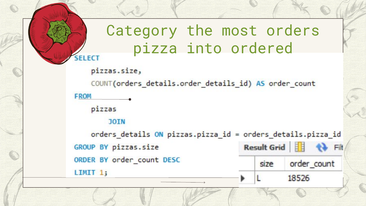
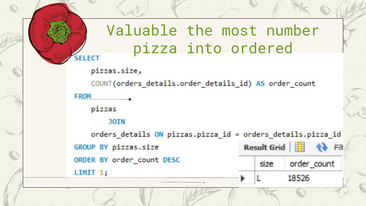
Category: Category -> Valuable
orders: orders -> number
